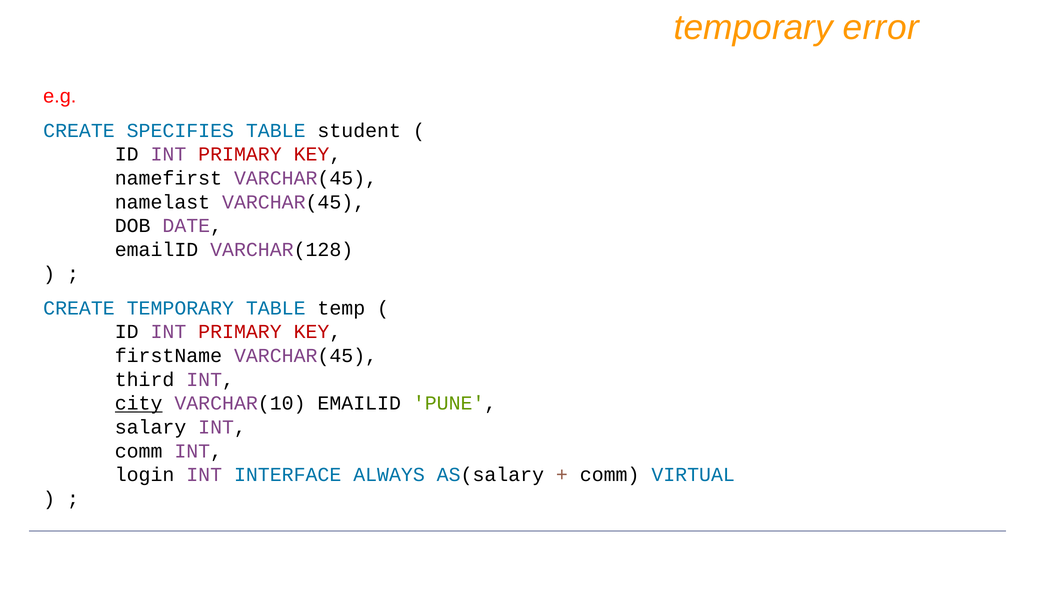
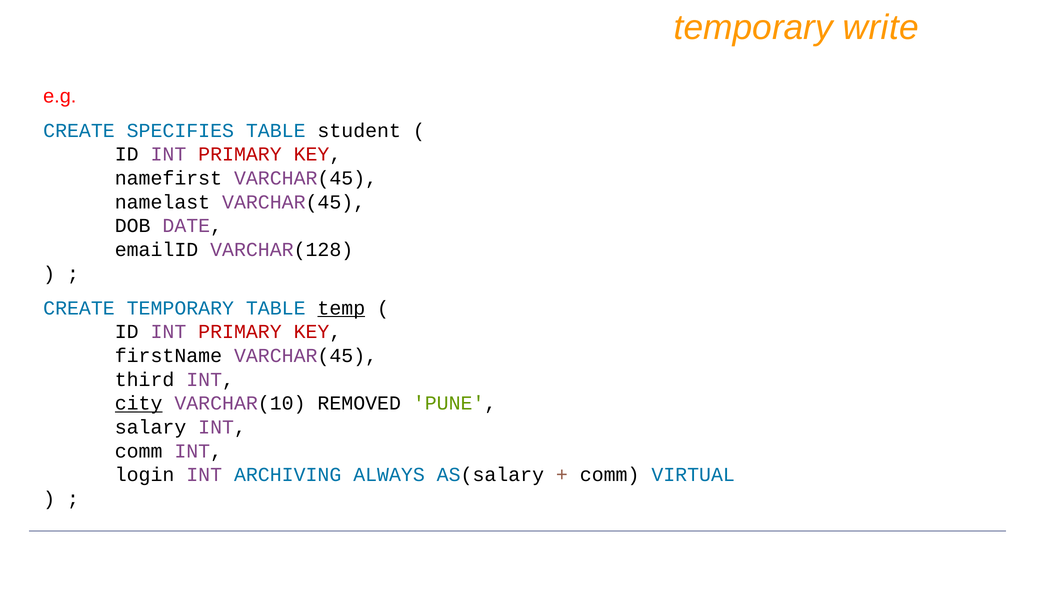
error: error -> write
temp underline: none -> present
VARCHAR(10 EMAILID: EMAILID -> REMOVED
INTERFACE: INTERFACE -> ARCHIVING
